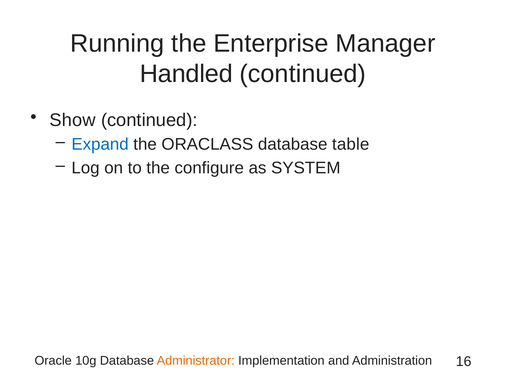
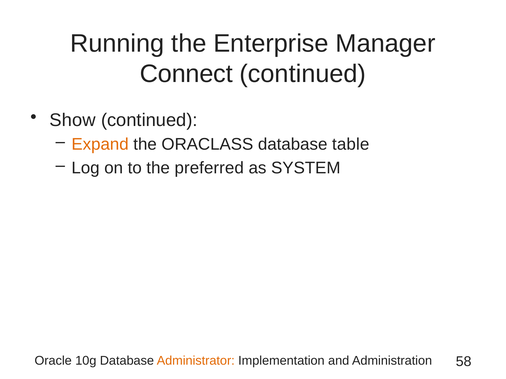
Handled: Handled -> Connect
Expand colour: blue -> orange
configure: configure -> preferred
16: 16 -> 58
